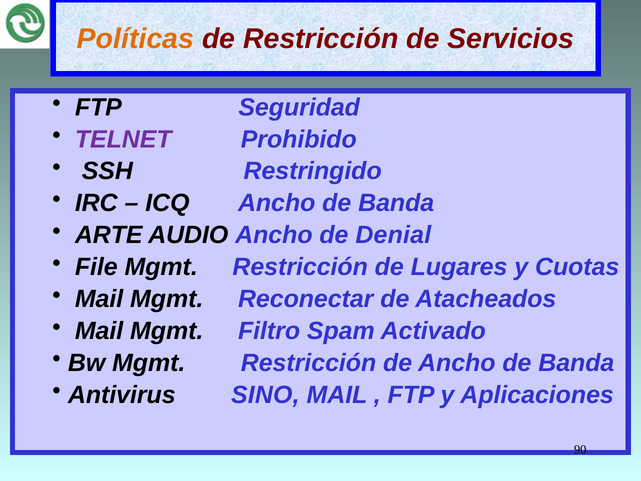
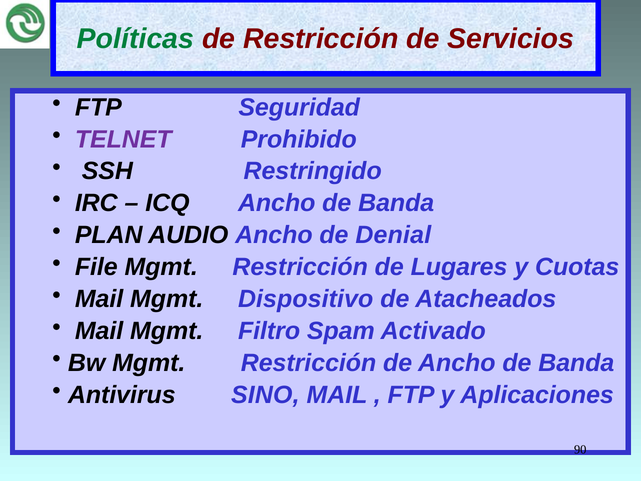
Políticas colour: orange -> green
ARTE: ARTE -> PLAN
Reconectar: Reconectar -> Dispositivo
